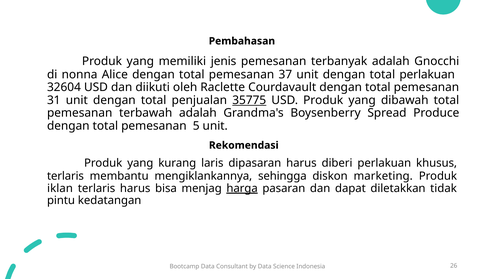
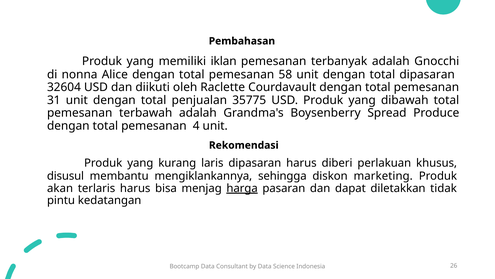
jenis: jenis -> iklan
37: 37 -> 58
total perlakuan: perlakuan -> dipasaran
35775 underline: present -> none
5: 5 -> 4
terlaris at (65, 176): terlaris -> disusul
iklan: iklan -> akan
